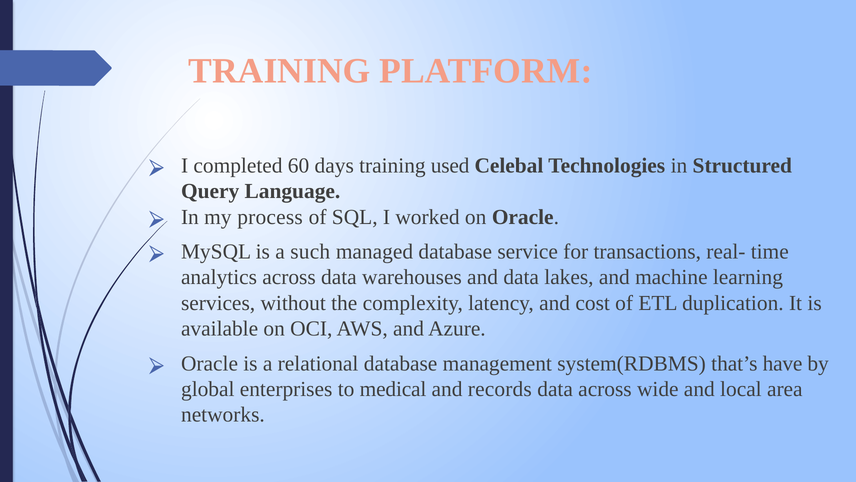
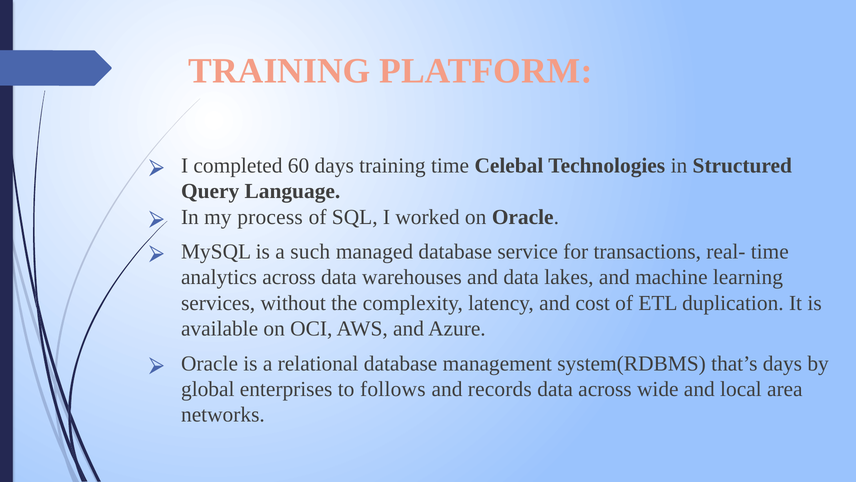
training used: used -> time
that’s have: have -> days
medical: medical -> follows
